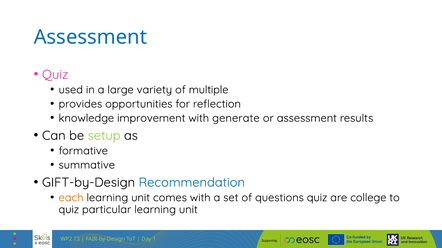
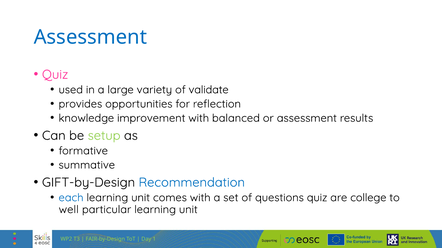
multiple: multiple -> validate
generate: generate -> balanced
each colour: orange -> blue
quiz at (69, 210): quiz -> well
